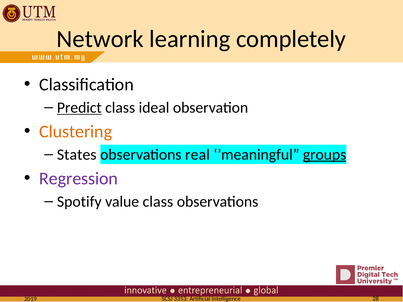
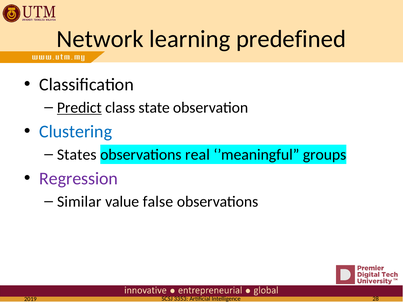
completely: completely -> predefined
ideal: ideal -> state
Clustering colour: orange -> blue
groups underline: present -> none
Spotify: Spotify -> Similar
value class: class -> false
